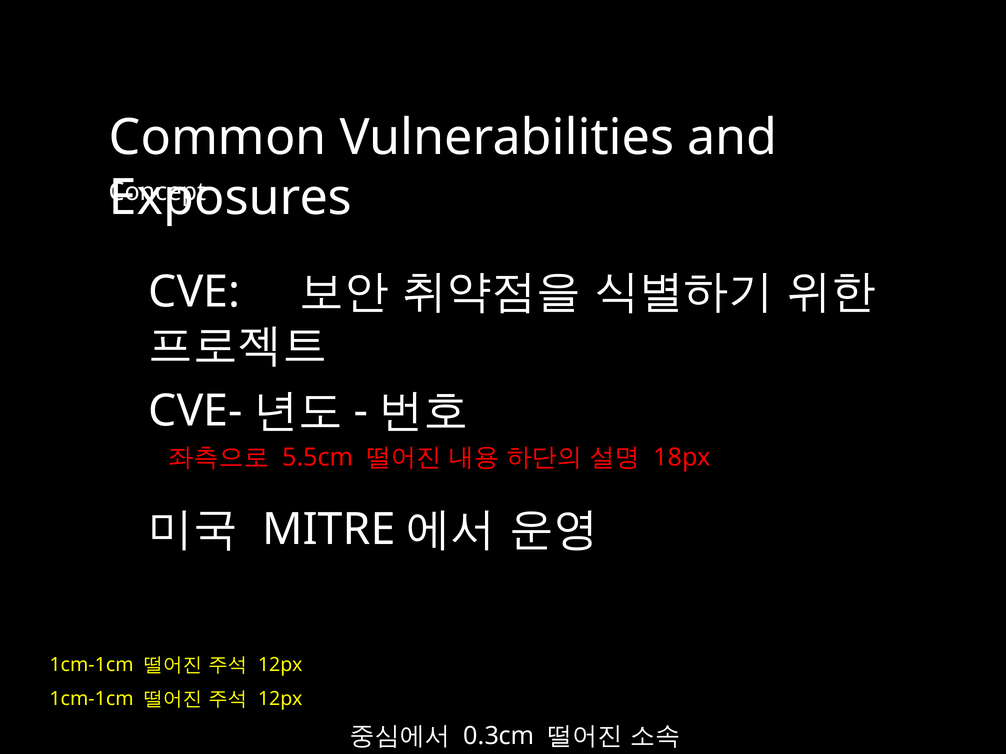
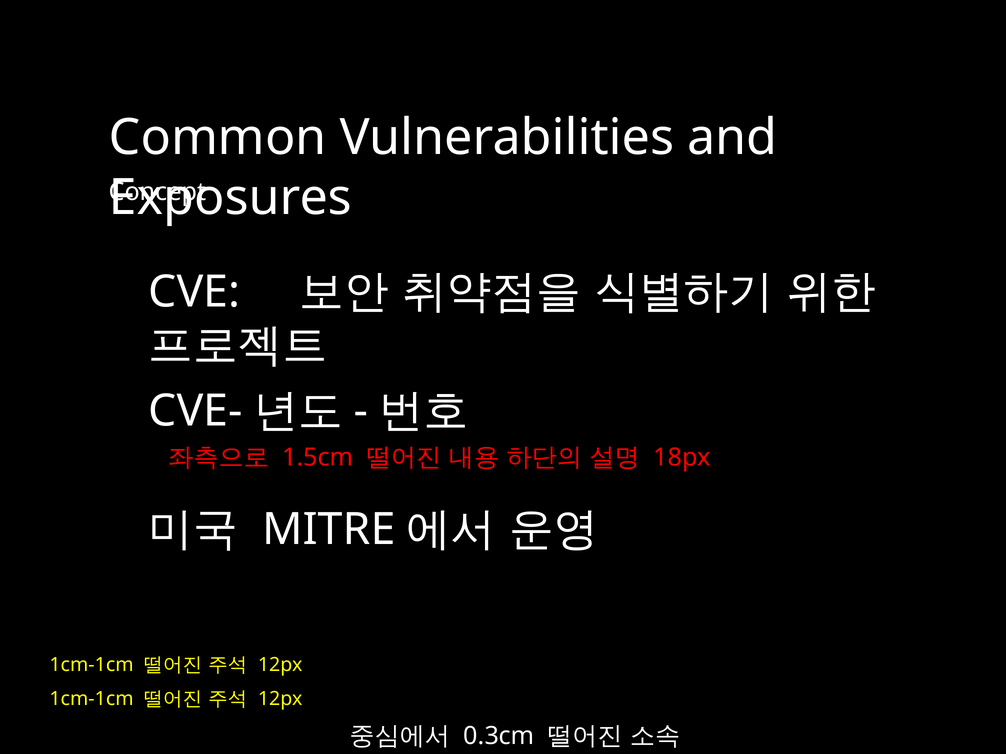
5.5cm: 5.5cm -> 1.5cm
